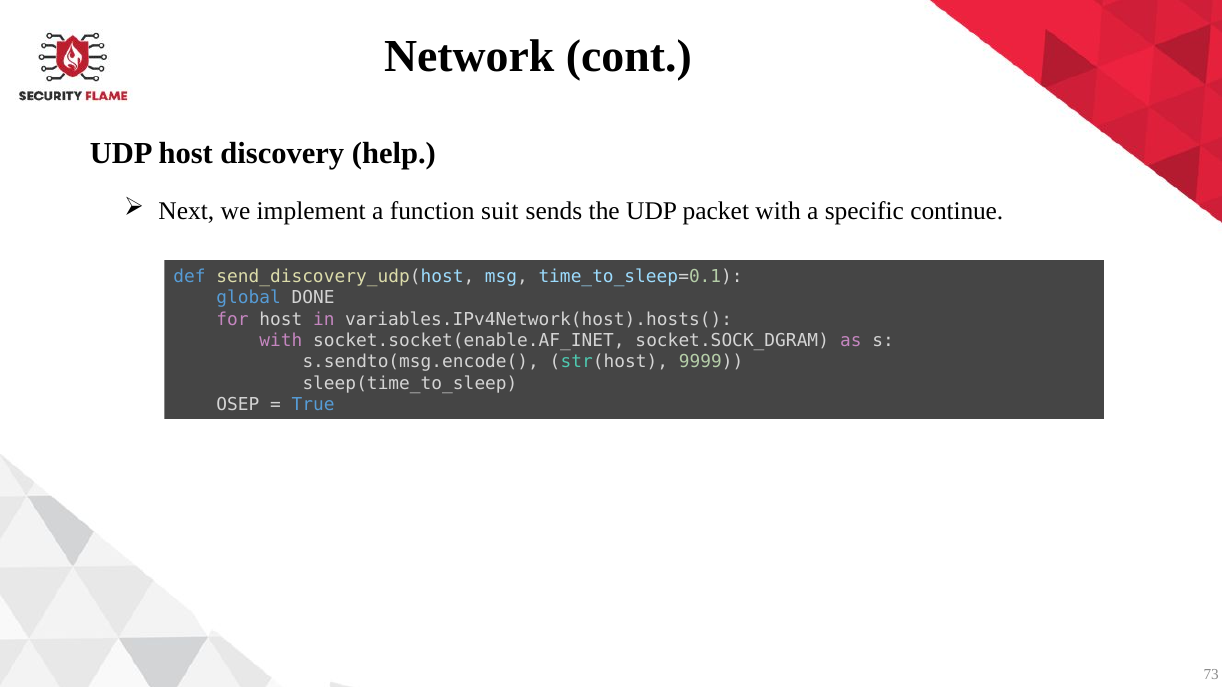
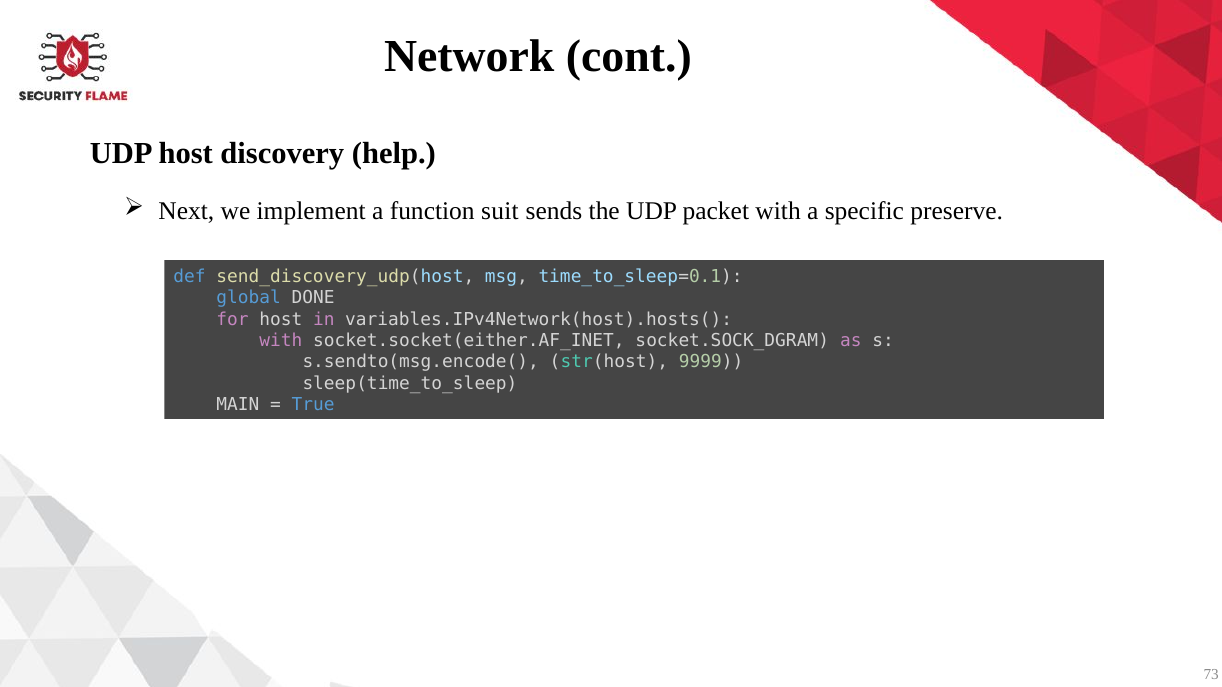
continue: continue -> preserve
socket.socket(enable.AF_INET: socket.socket(enable.AF_INET -> socket.socket(either.AF_INET
OSEP: OSEP -> MAIN
